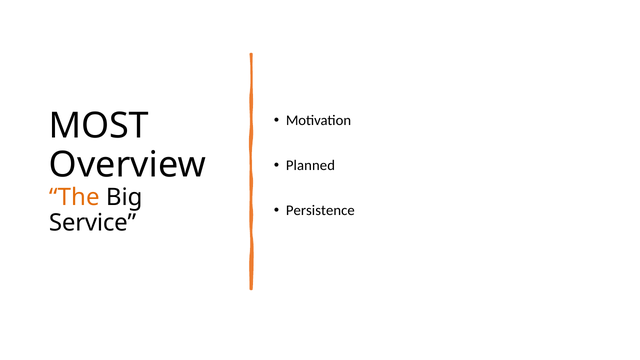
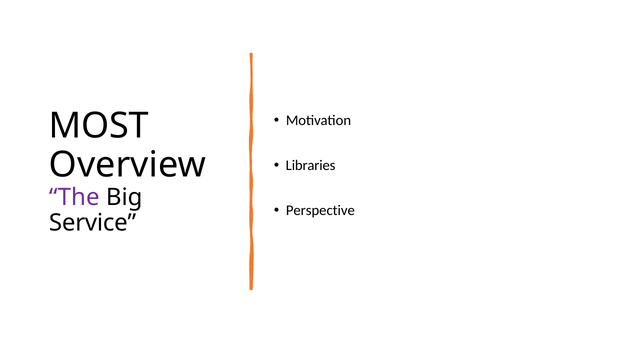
Planned: Planned -> Libraries
The colour: orange -> purple
Persistence: Persistence -> Perspective
